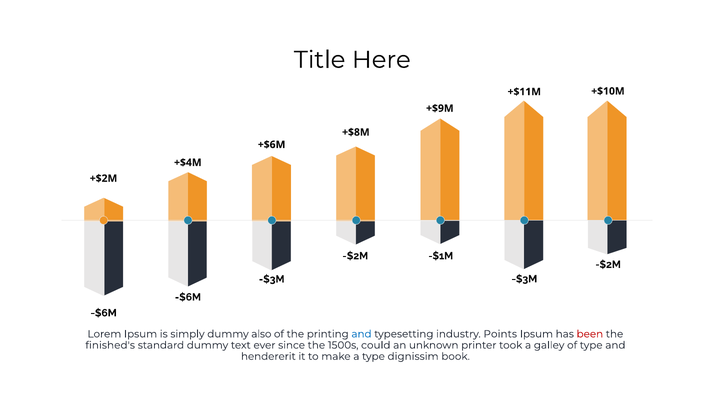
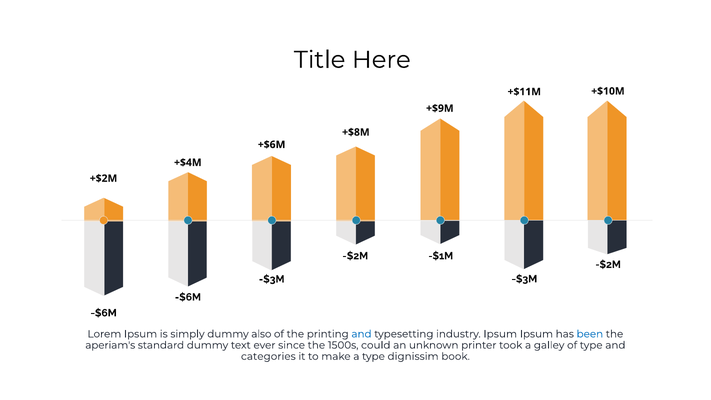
industry Points: Points -> Ipsum
been colour: red -> blue
finished's: finished's -> aperiam's
hendererit: hendererit -> categories
